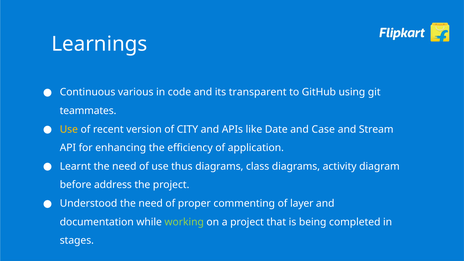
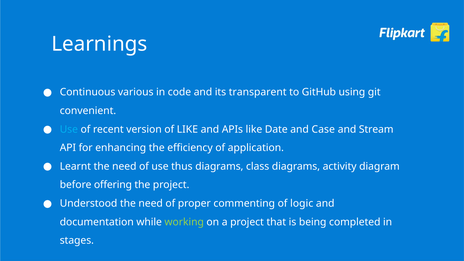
teammates: teammates -> convenient
Use at (69, 129) colour: yellow -> light blue
of CITY: CITY -> LIKE
address: address -> offering
layer: layer -> logic
